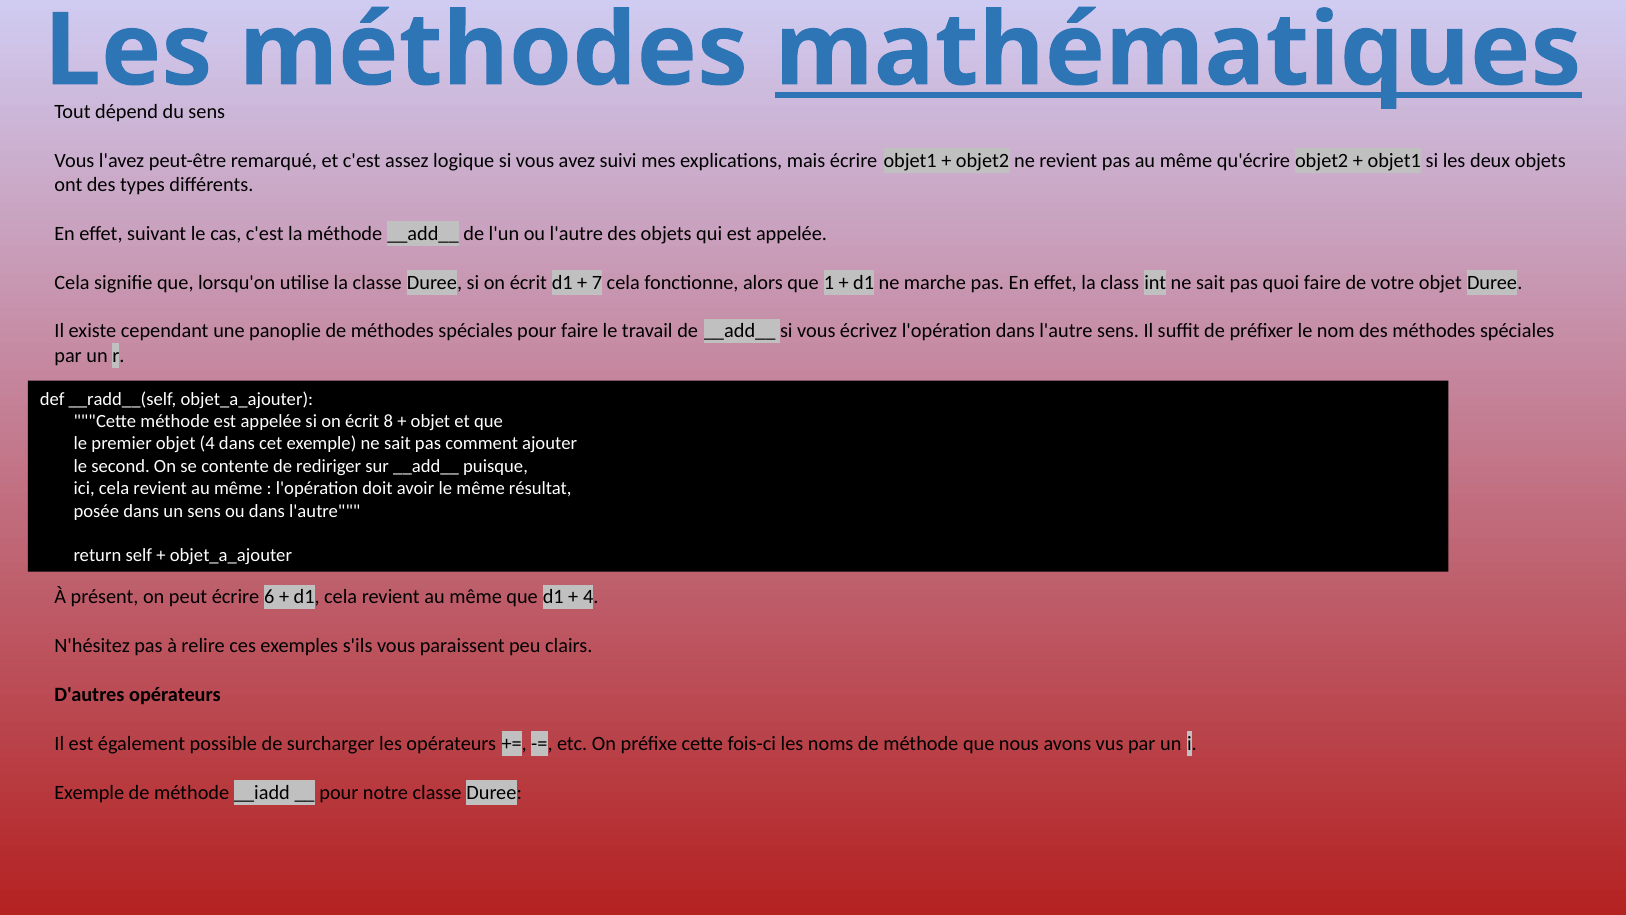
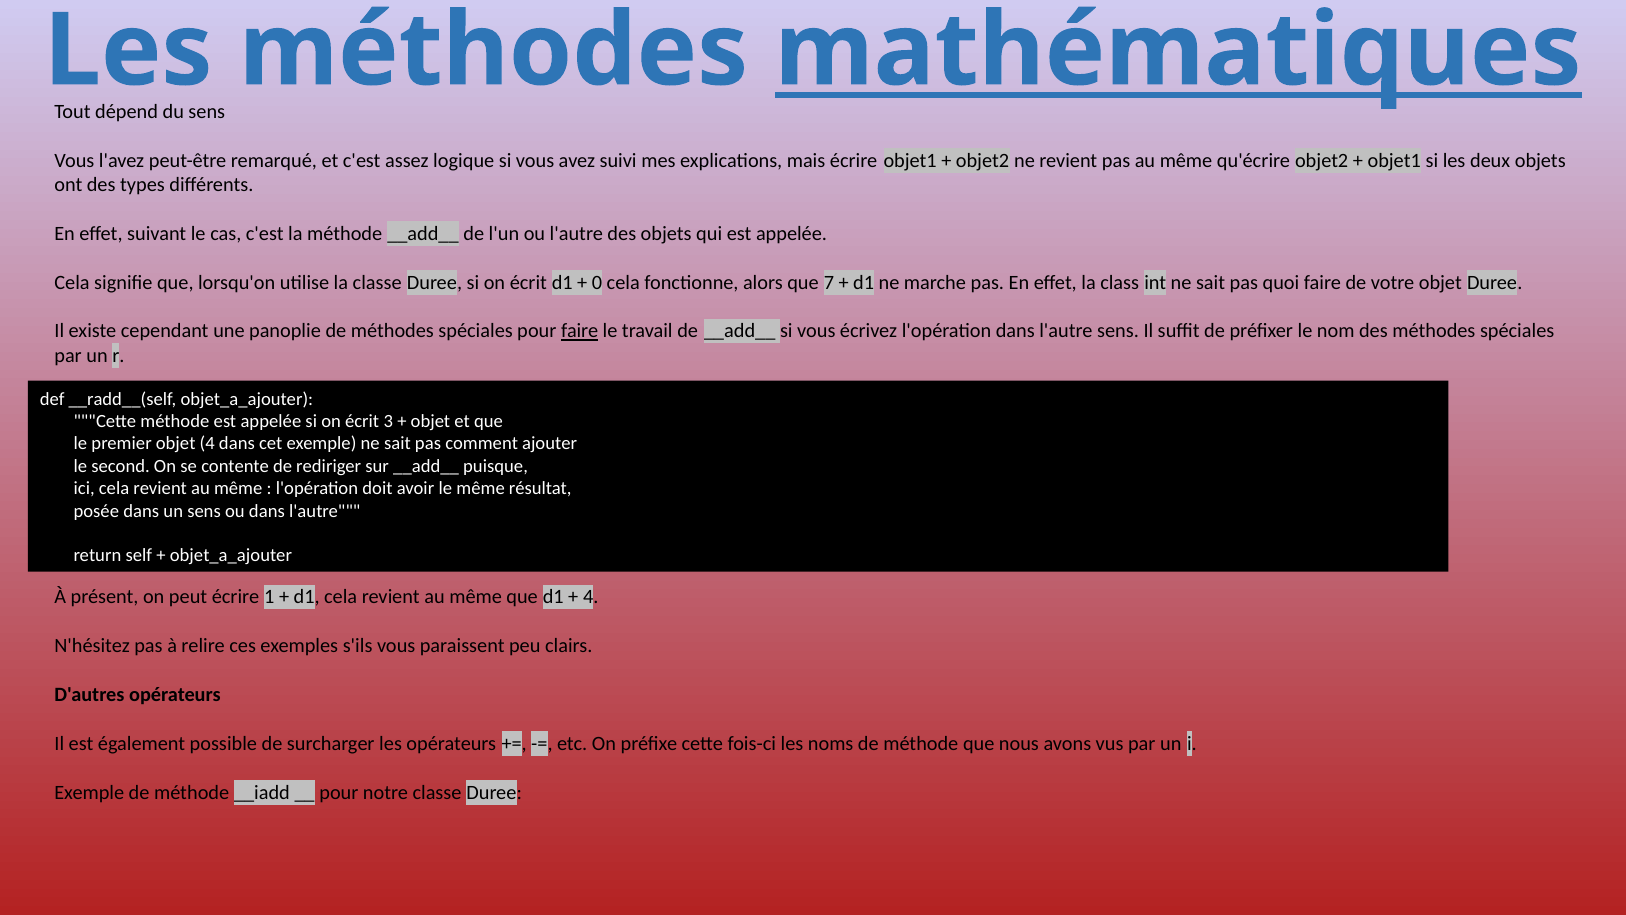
7: 7 -> 0
1: 1 -> 7
faire at (580, 331) underline: none -> present
8: 8 -> 3
6: 6 -> 1
